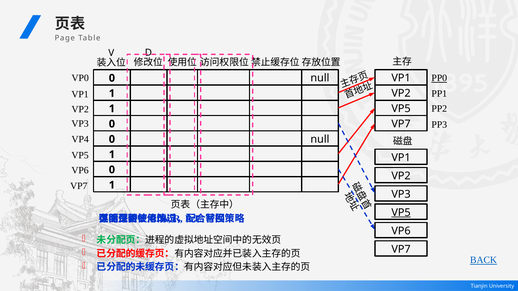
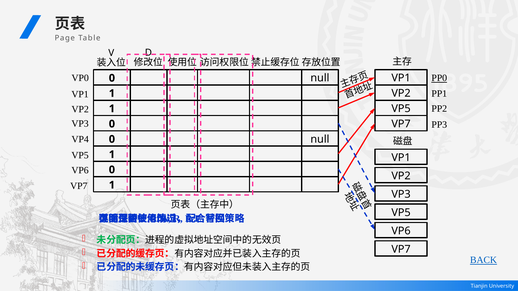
VP5 at (401, 213) underline: present -> none
